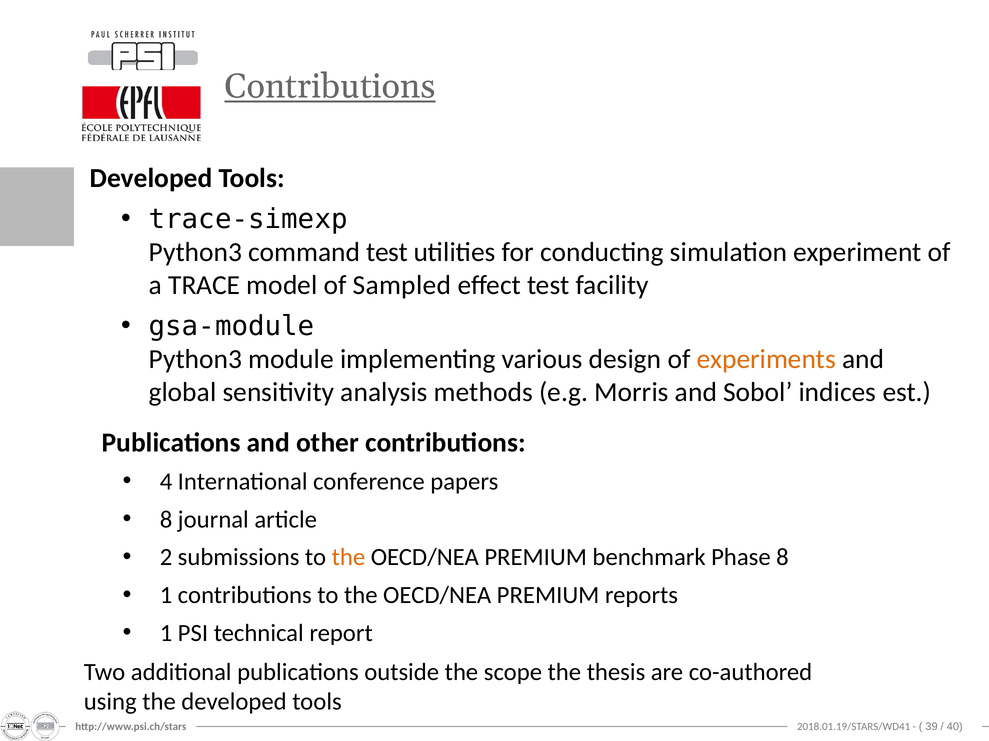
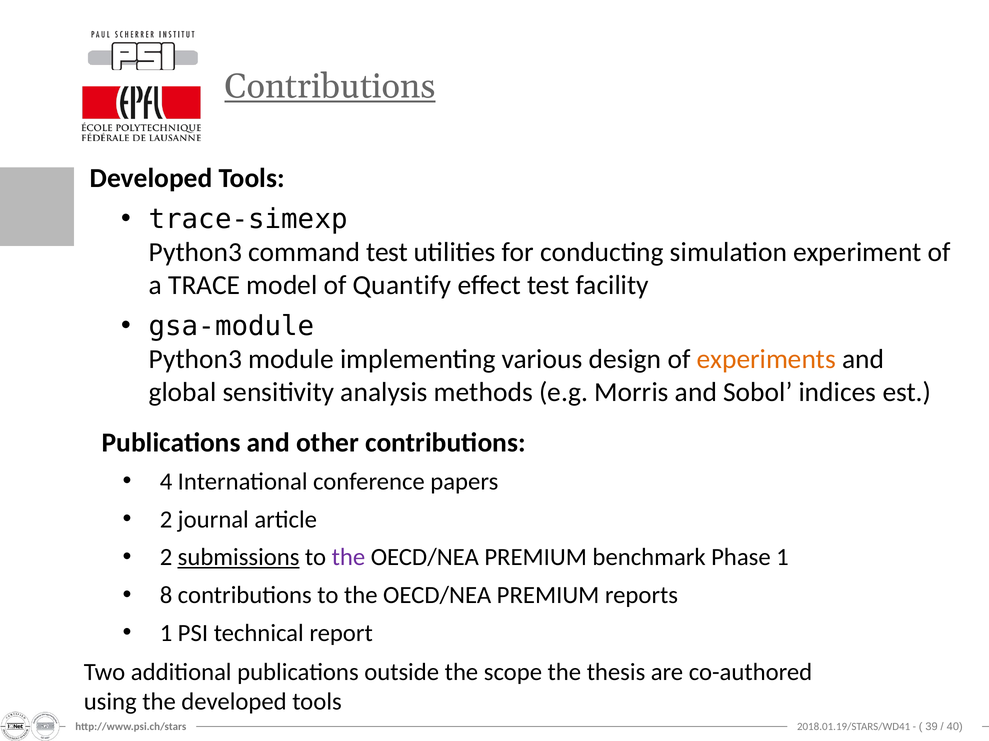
Sampled: Sampled -> Quantify
8 at (166, 520): 8 -> 2
submissions underline: none -> present
the at (348, 558) colour: orange -> purple
Phase 8: 8 -> 1
1 at (166, 596): 1 -> 8
